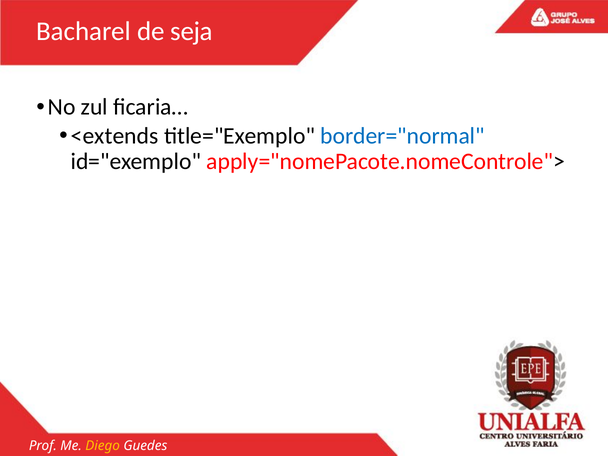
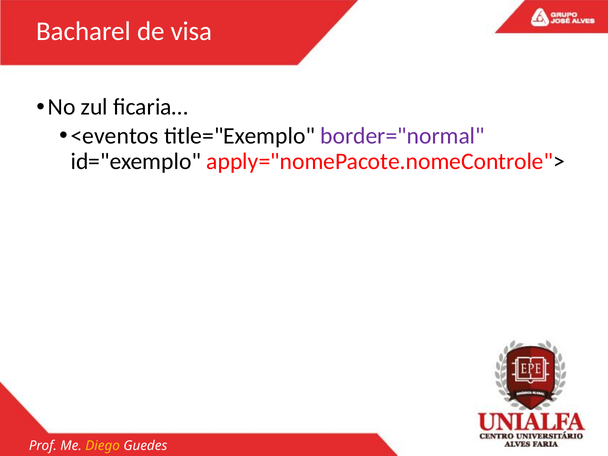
seja: seja -> visa
<extends: <extends -> <eventos
border="normal colour: blue -> purple
